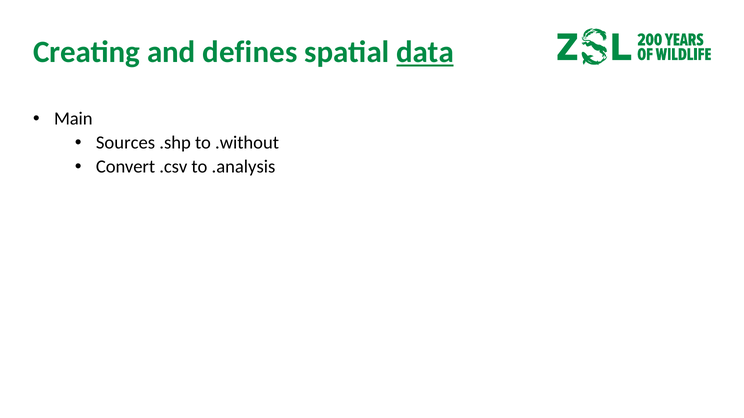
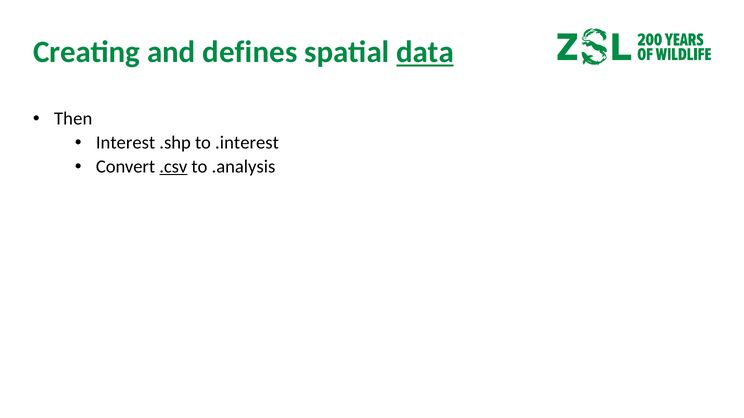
Main: Main -> Then
Sources: Sources -> Interest
.without: .without -> .interest
.csv underline: none -> present
